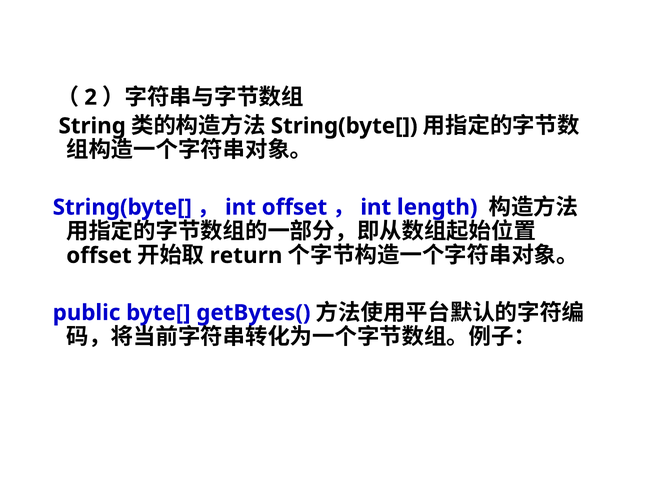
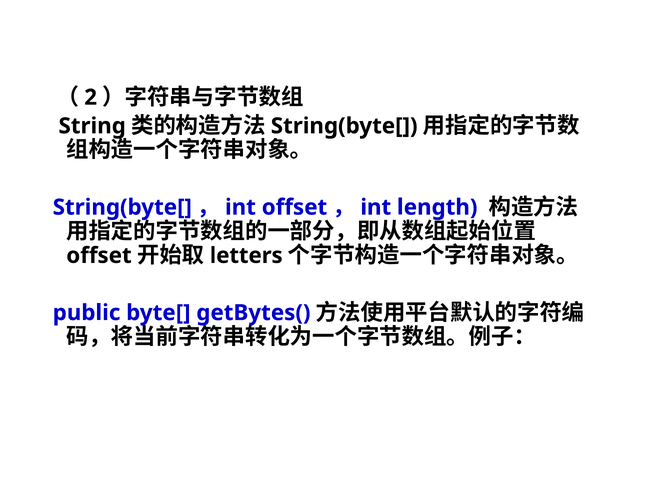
return: return -> letters
